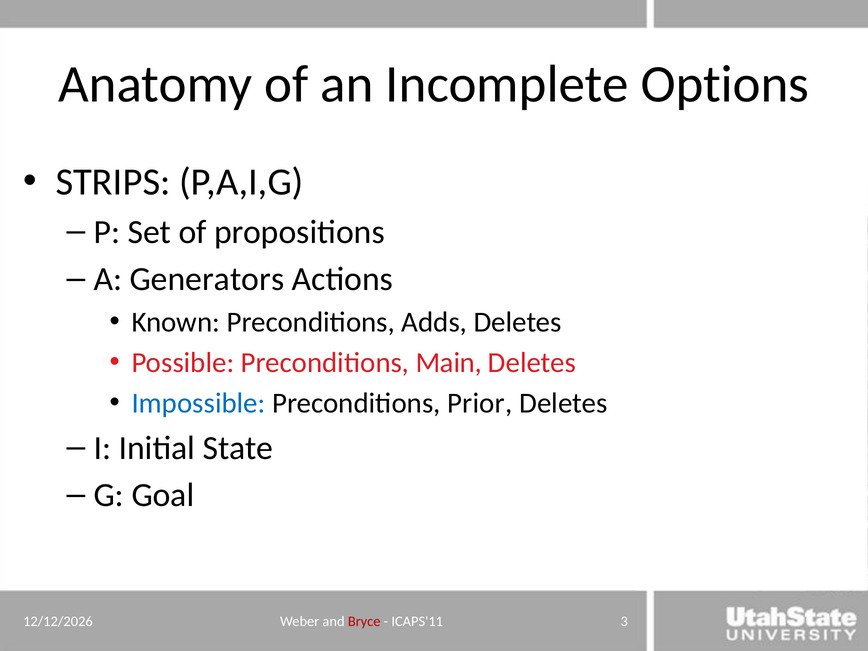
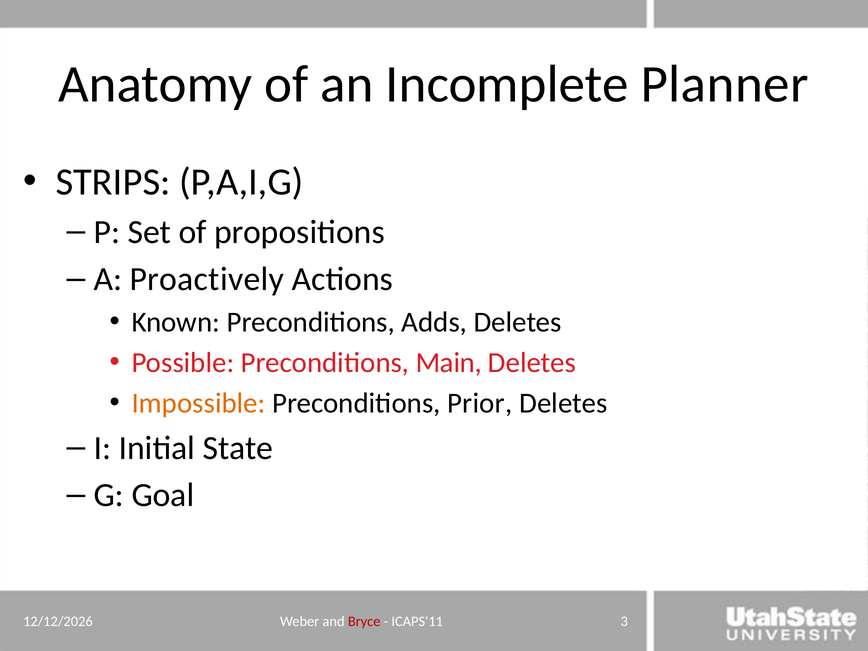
Options: Options -> Planner
Generators: Generators -> Proactively
Impossible colour: blue -> orange
